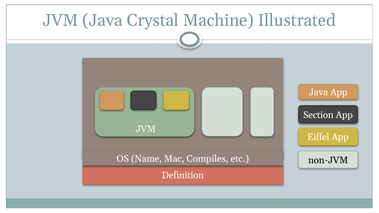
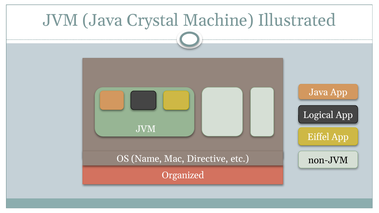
Section: Section -> Logical
Compiles: Compiles -> Directive
Definition: Definition -> Organized
